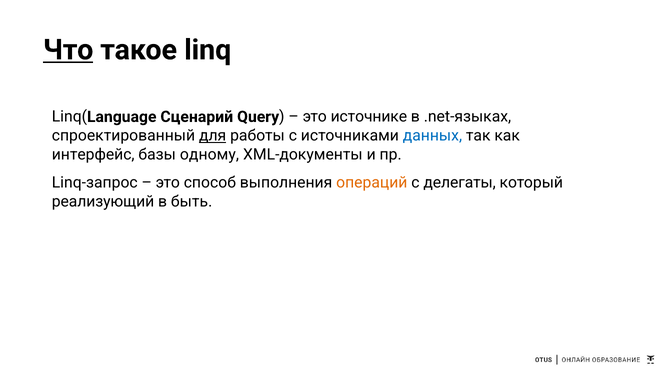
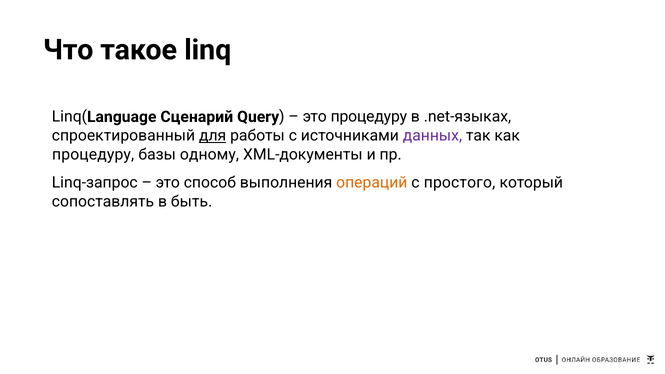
Что underline: present -> none
это источнике: источнике -> процедуру
данных colour: blue -> purple
интерфейс at (93, 155): интерфейс -> процедуру
делегаты: делегаты -> простого
реализующий: реализующий -> сопоставлять
